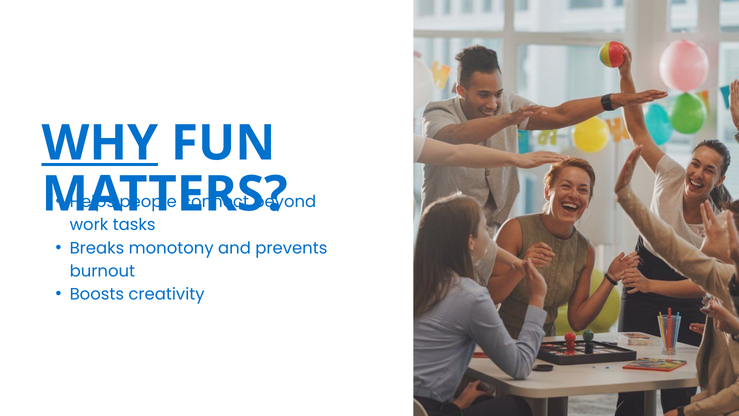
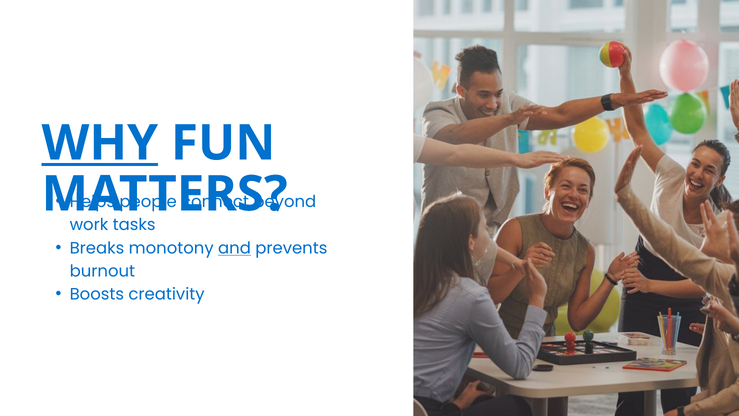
and underline: none -> present
